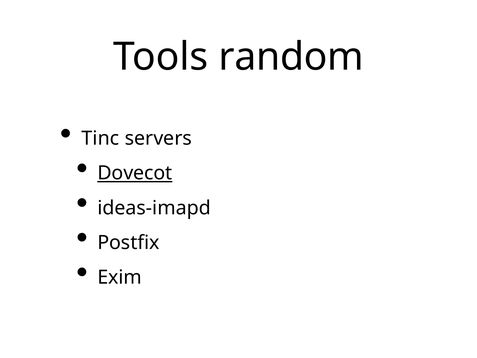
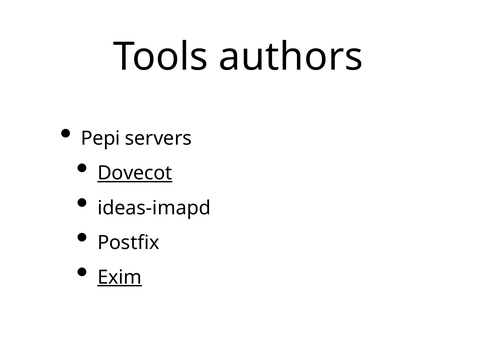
random: random -> authors
Tinc: Tinc -> Pepi
Exim underline: none -> present
